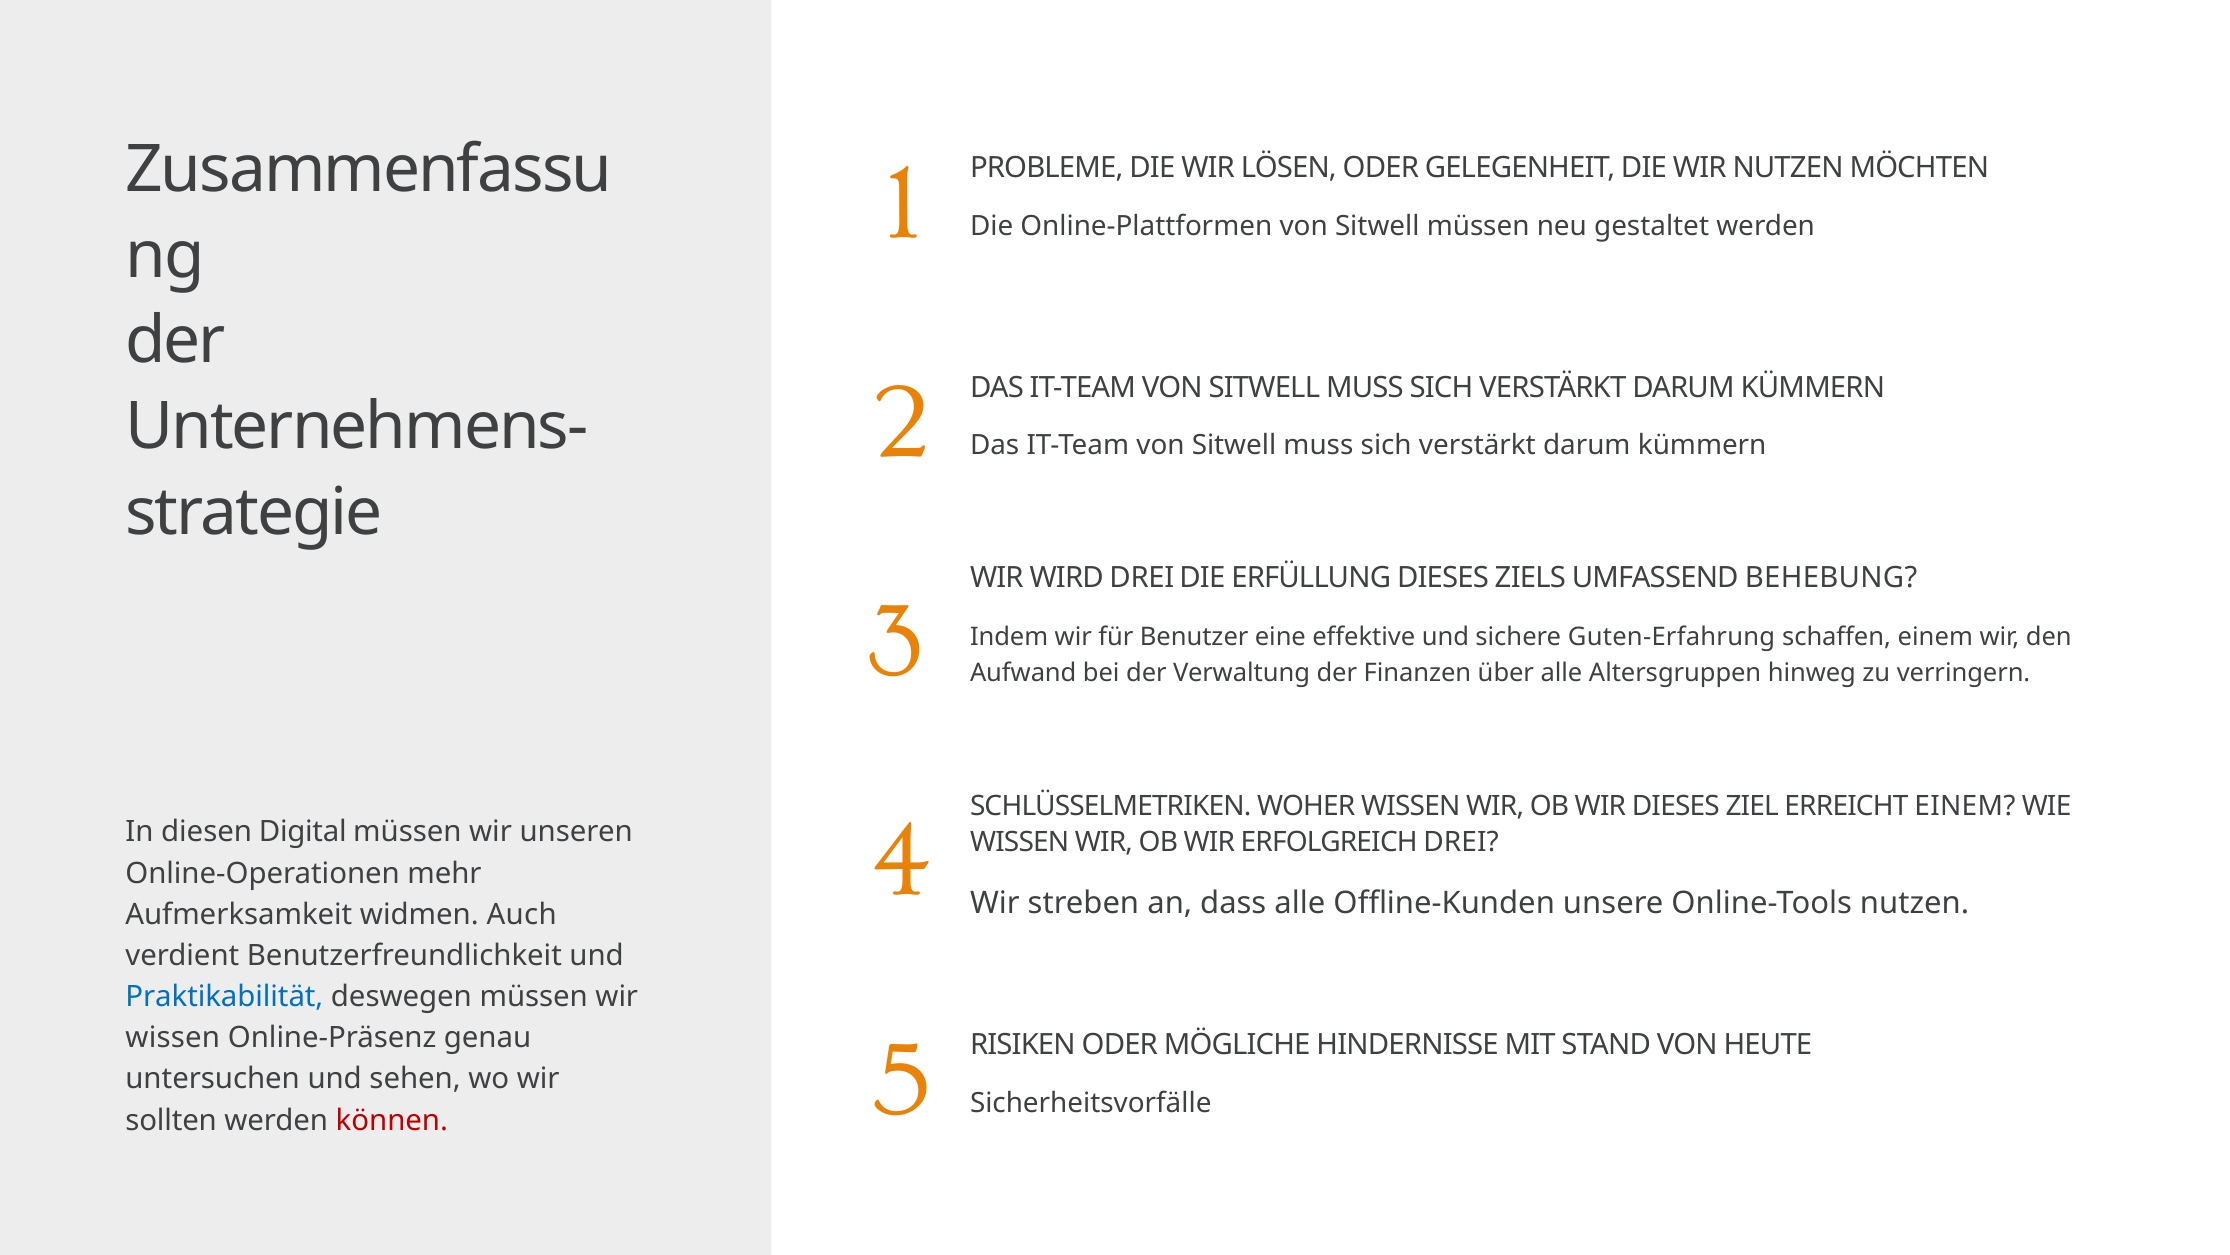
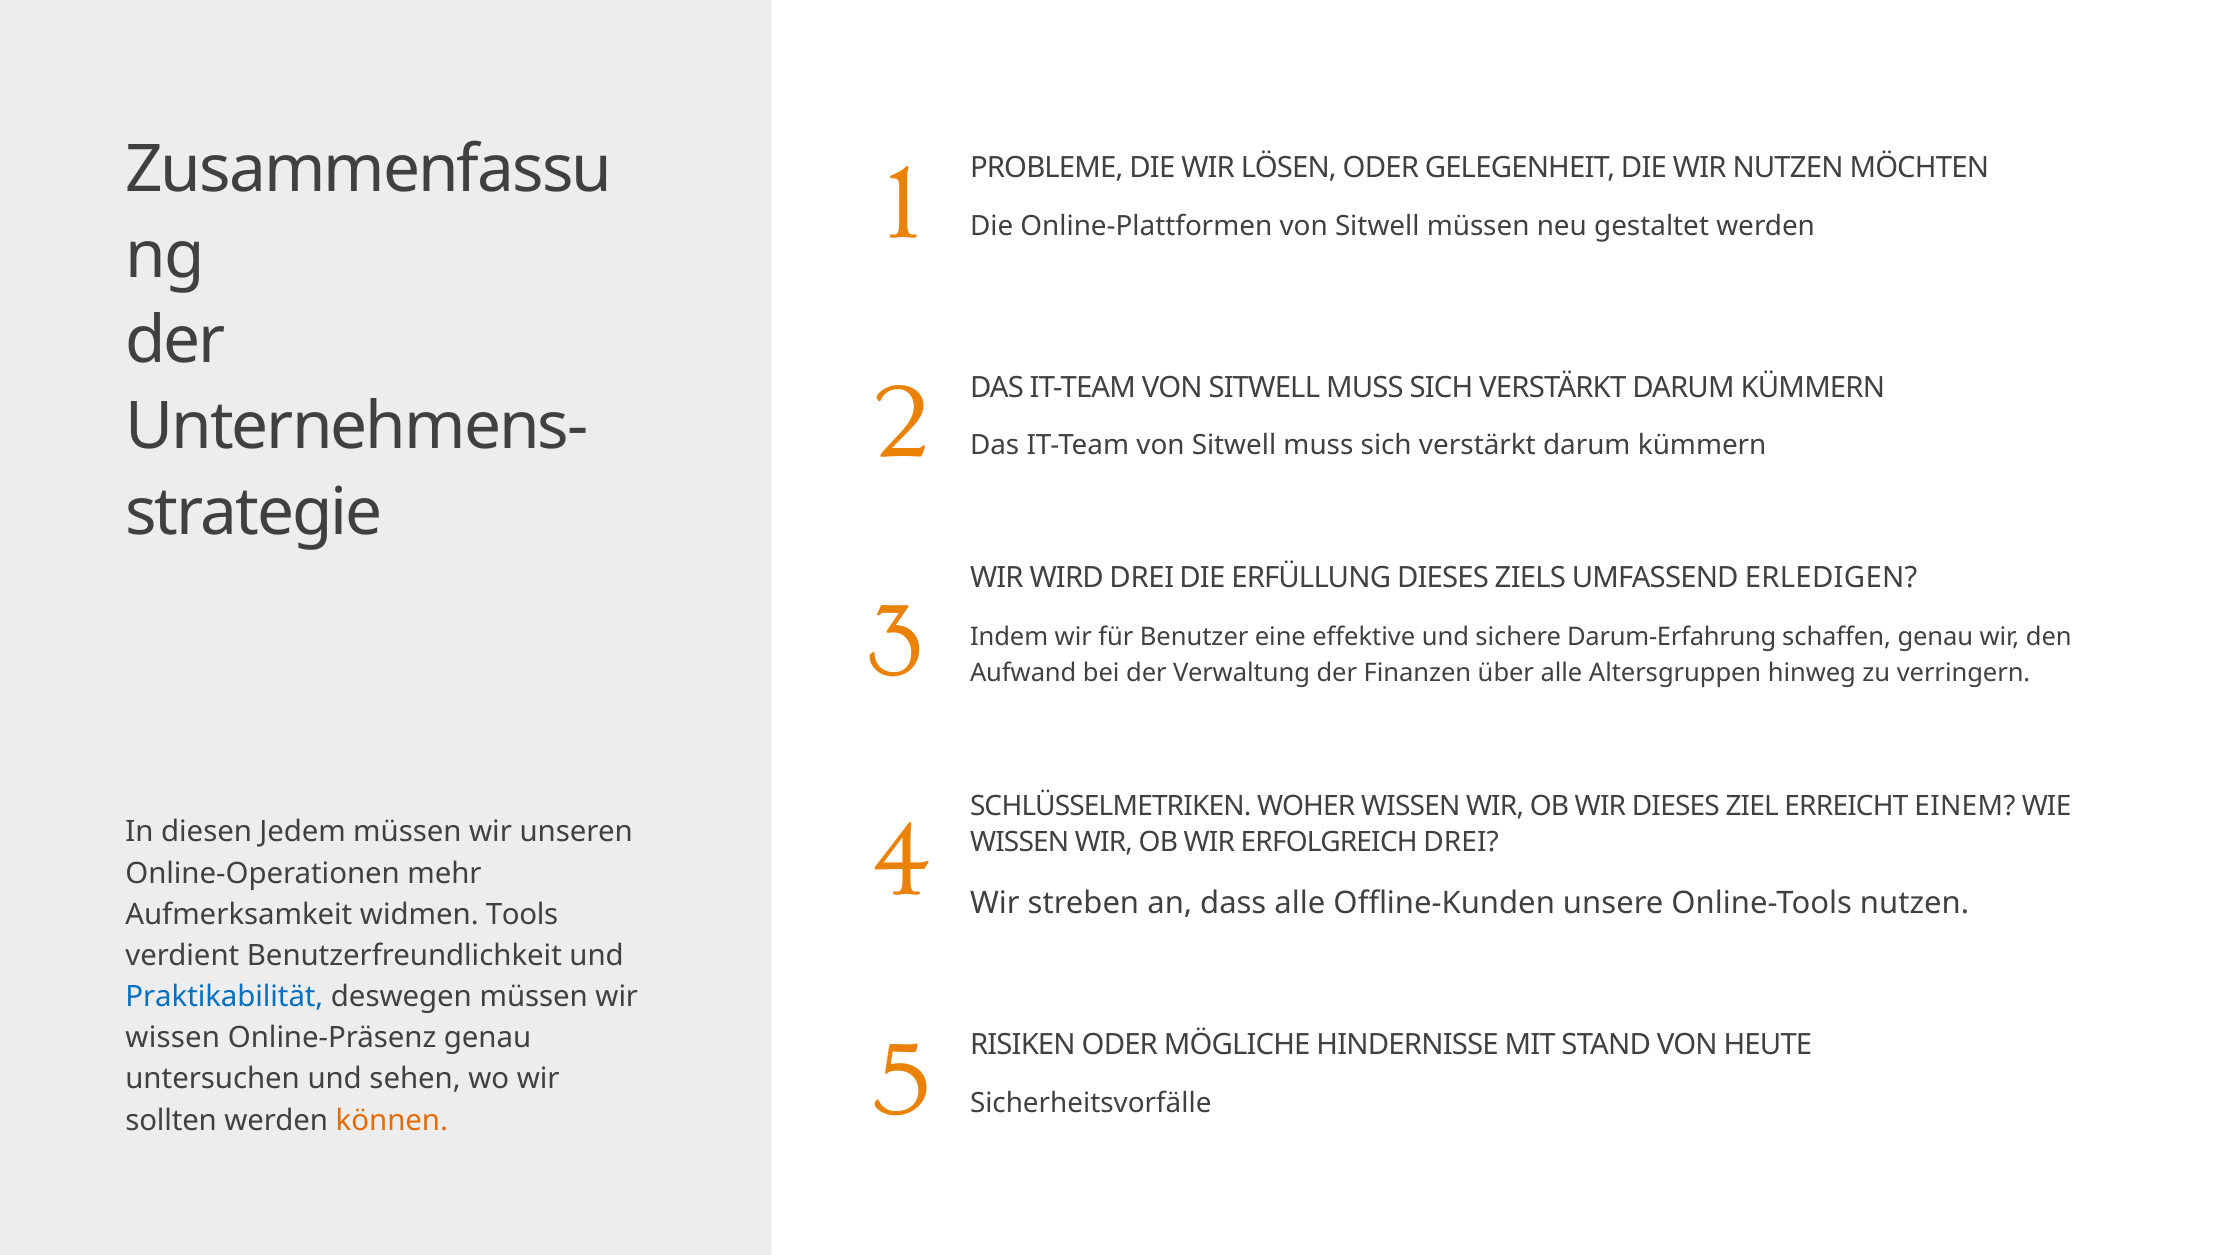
BEHEBUNG: BEHEBUNG -> ERLEDIGEN
Guten-Erfahrung: Guten-Erfahrung -> Darum-Erfahrung
schaffen einem: einem -> genau
Digital: Digital -> Jedem
Auch: Auch -> Tools
können colour: red -> orange
